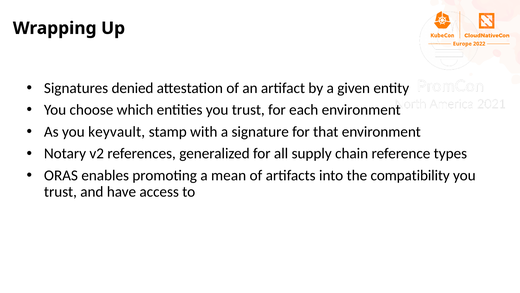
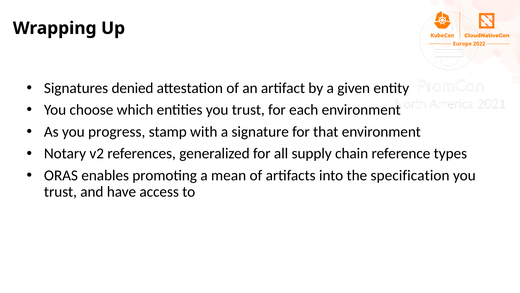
keyvault: keyvault -> progress
compatibility: compatibility -> specification
